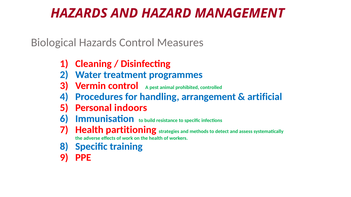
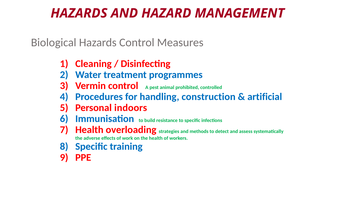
arrangement: arrangement -> construction
partitioning: partitioning -> overloading
